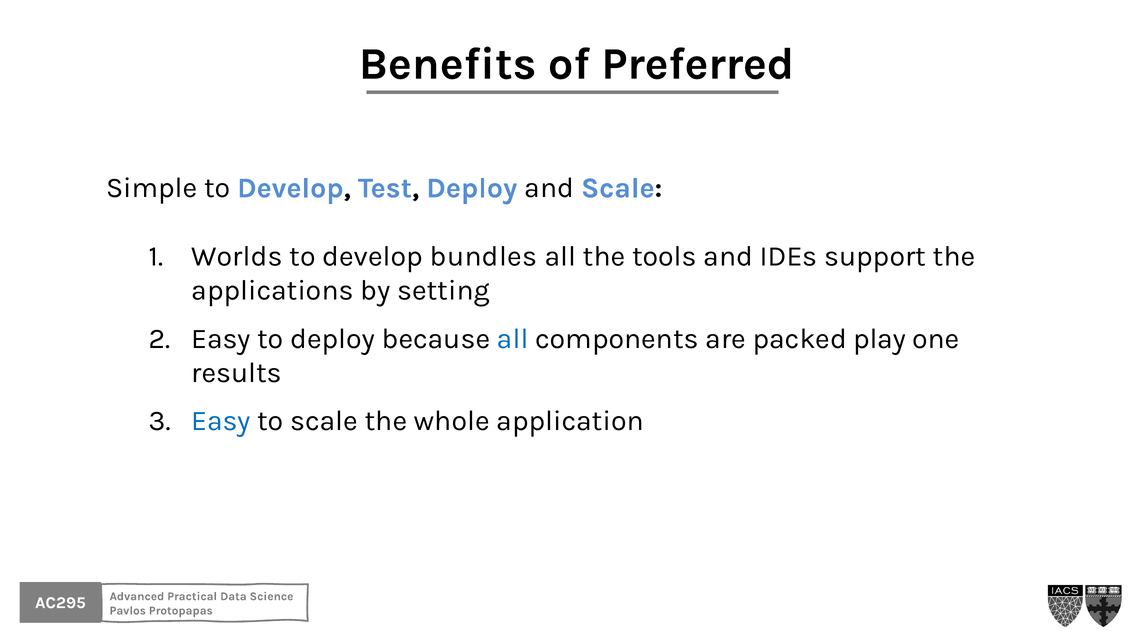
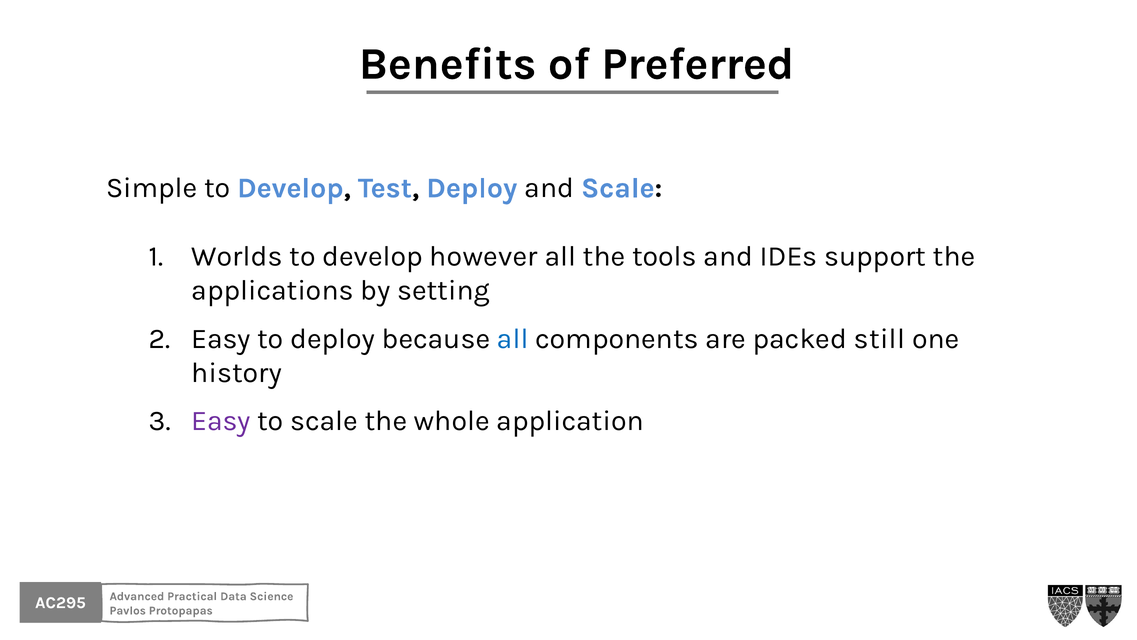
bundles: bundles -> however
play: play -> still
results: results -> history
Easy at (221, 421) colour: blue -> purple
